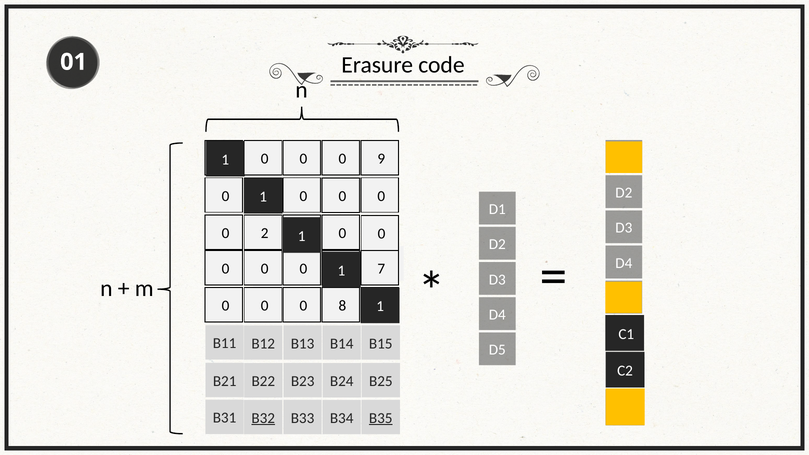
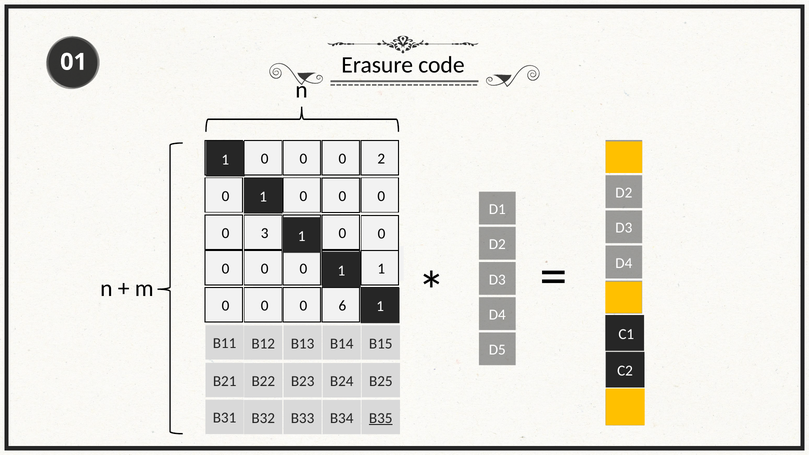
9: 9 -> 2
2: 2 -> 3
0 7: 7 -> 1
8: 8 -> 6
B32 underline: present -> none
